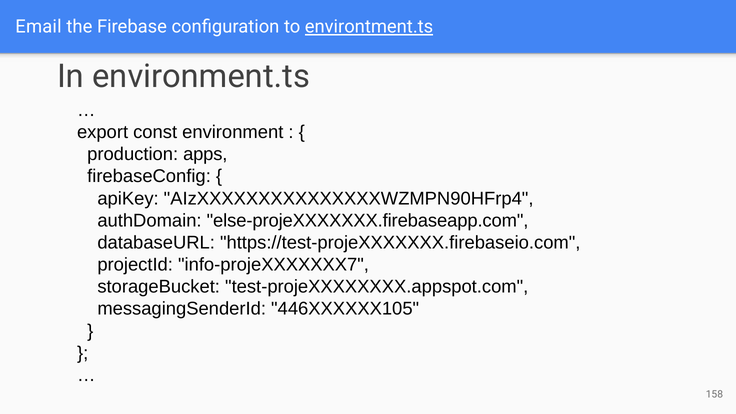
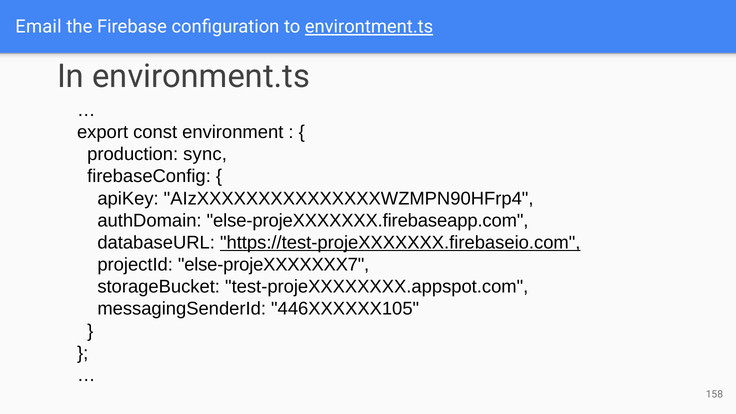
apps: apps -> sync
https://test-projeXXXXXXX.firebaseio.com underline: none -> present
info-projeXXXXXXX7: info-projeXXXXXXX7 -> else-projeXXXXXXX7
